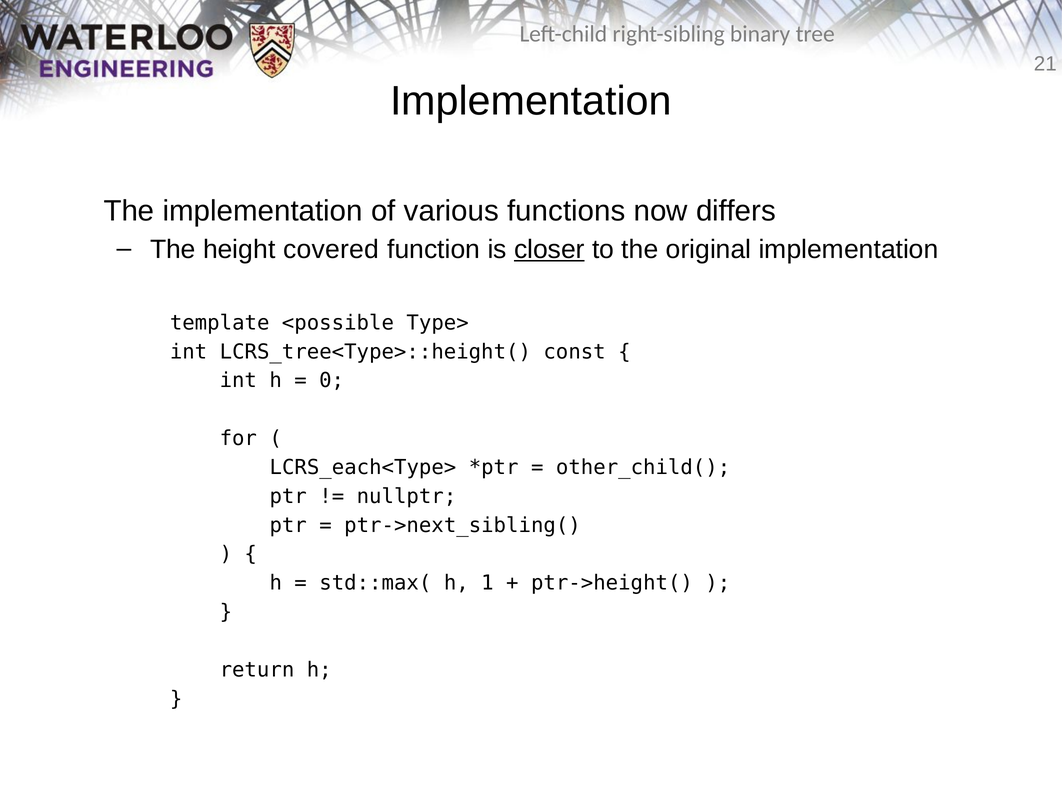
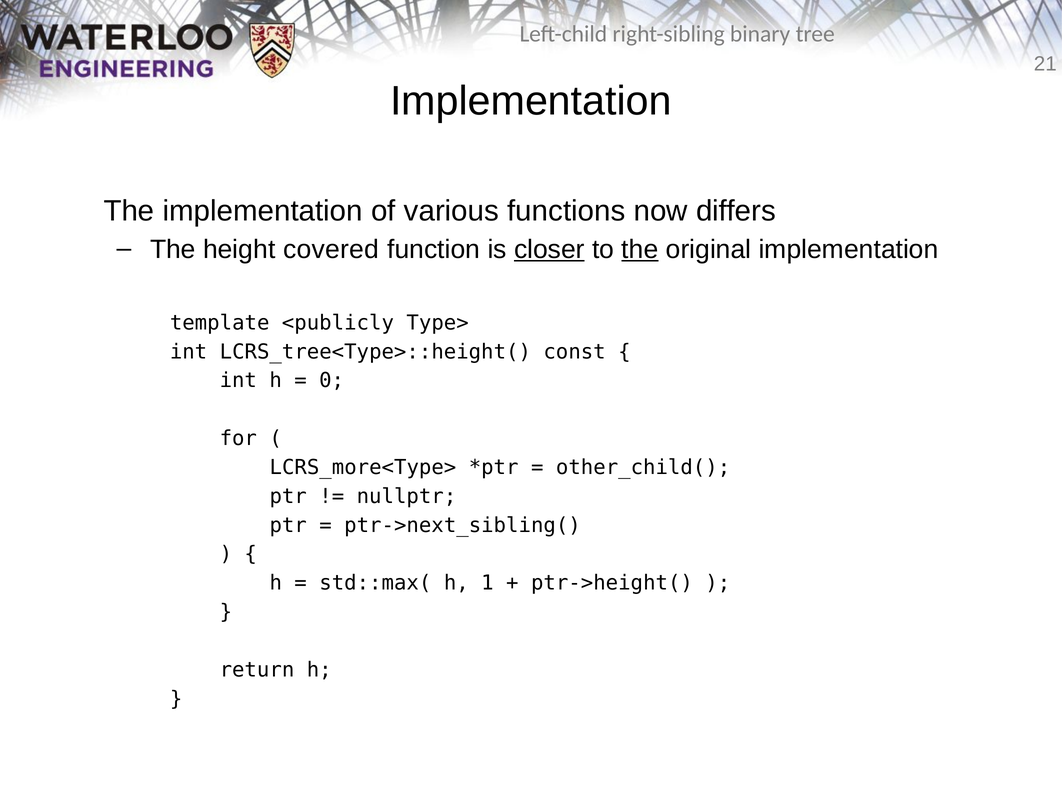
the at (640, 250) underline: none -> present
<possible: <possible -> <publicly
LCRS_each<Type>: LCRS_each<Type> -> LCRS_more<Type>
